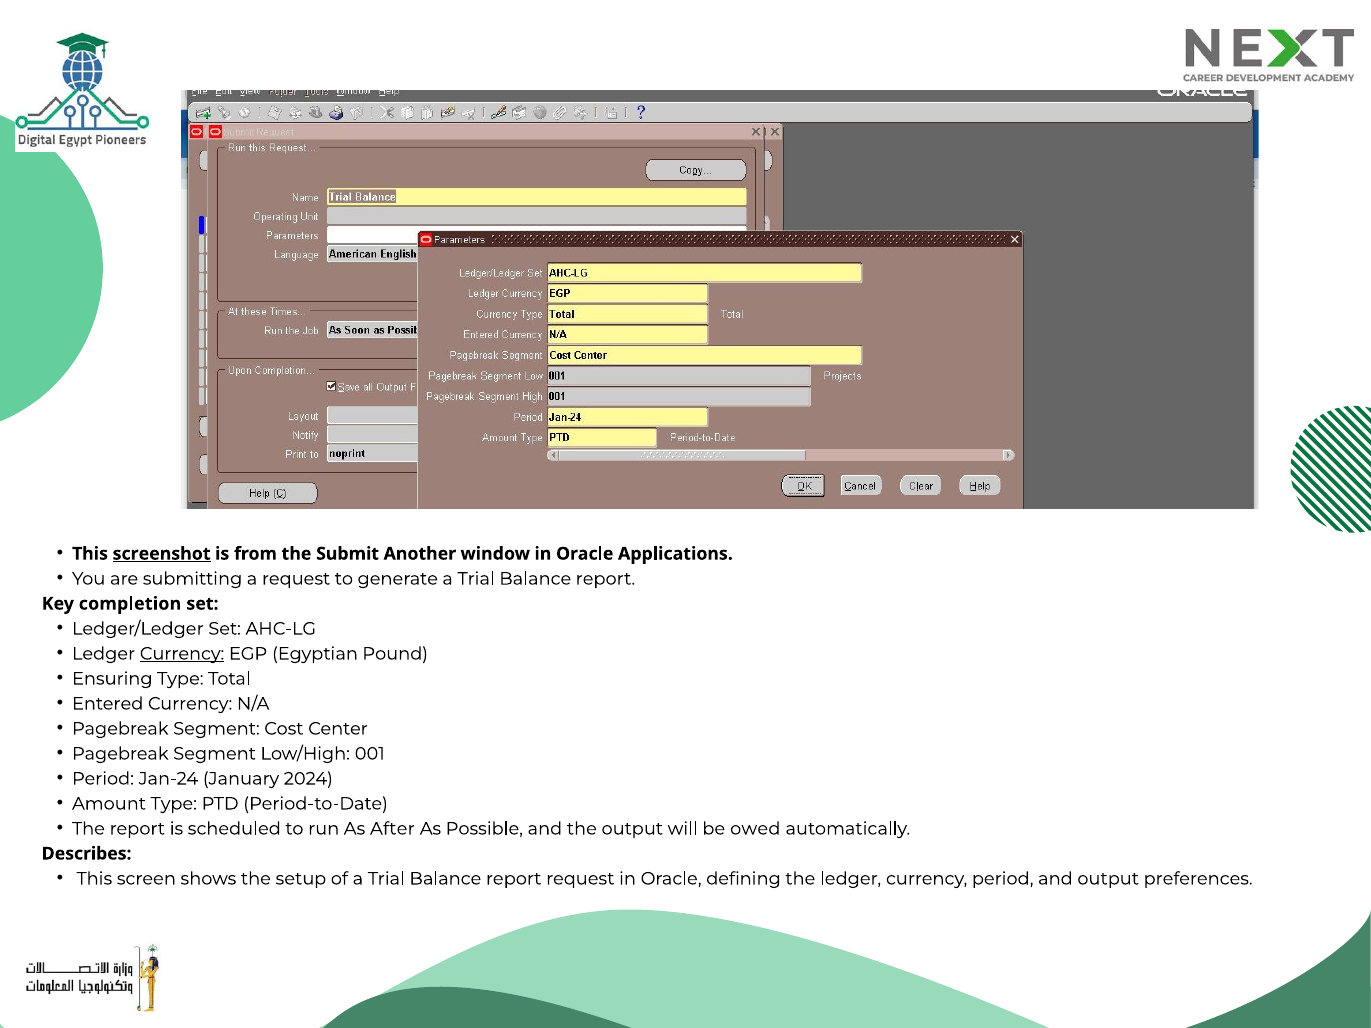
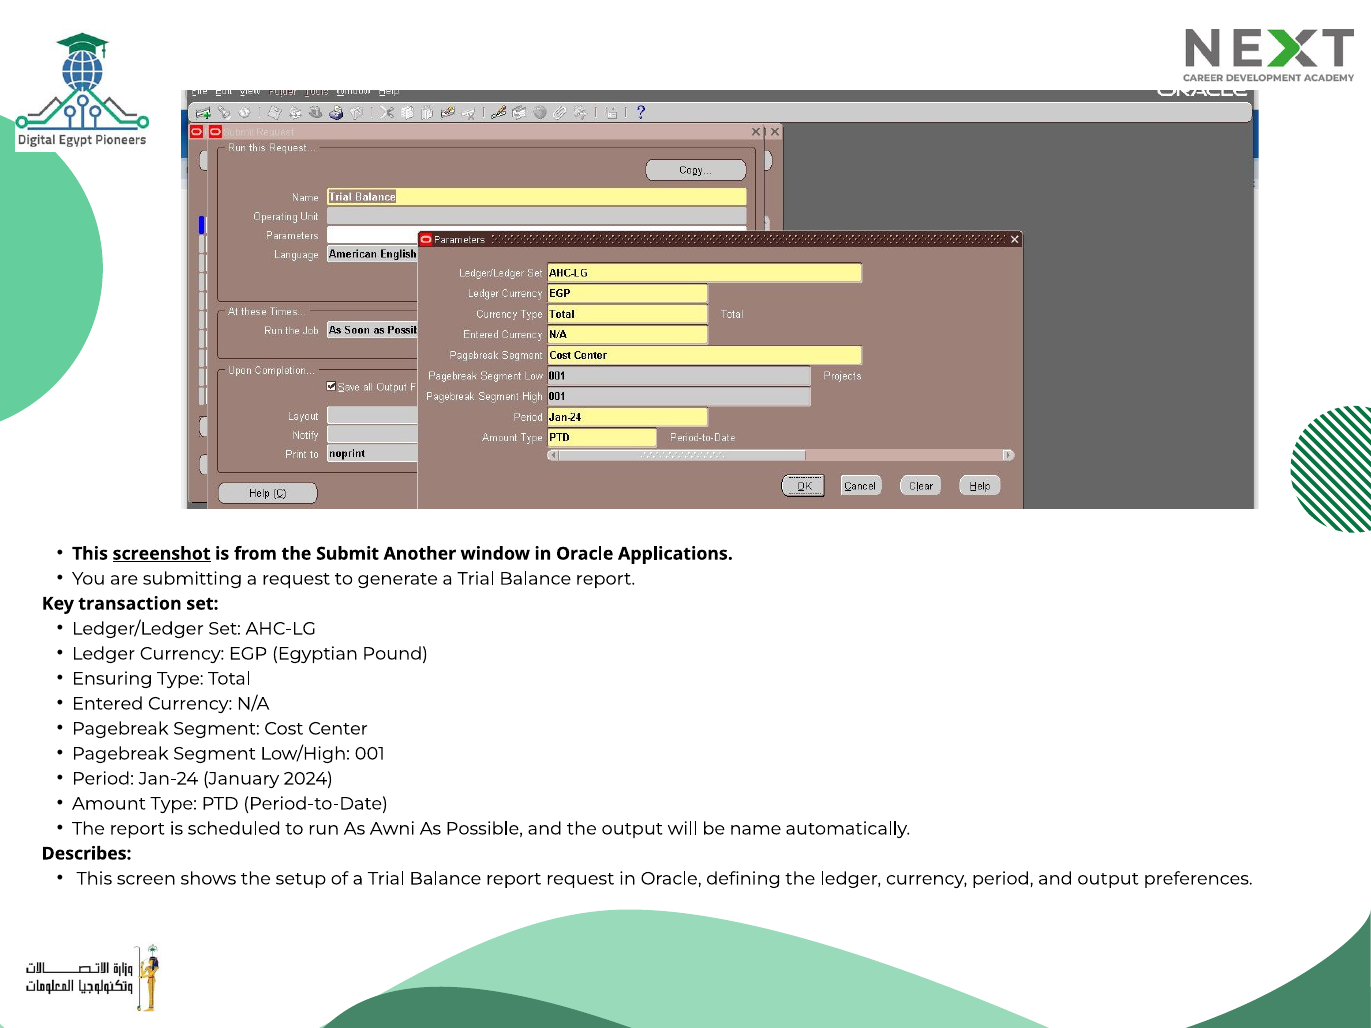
completion: completion -> transaction
Currency at (182, 654) underline: present -> none
After: After -> Awni
owed: owed -> name
